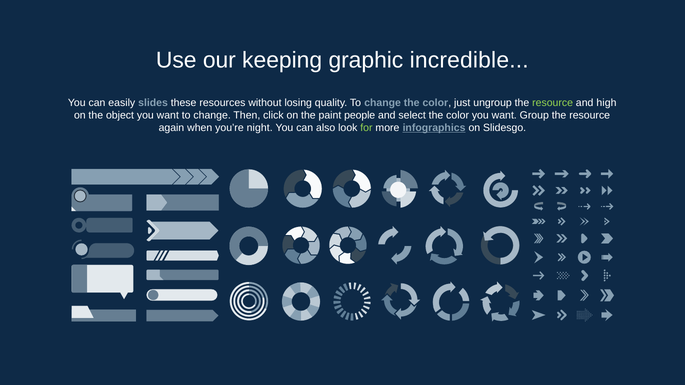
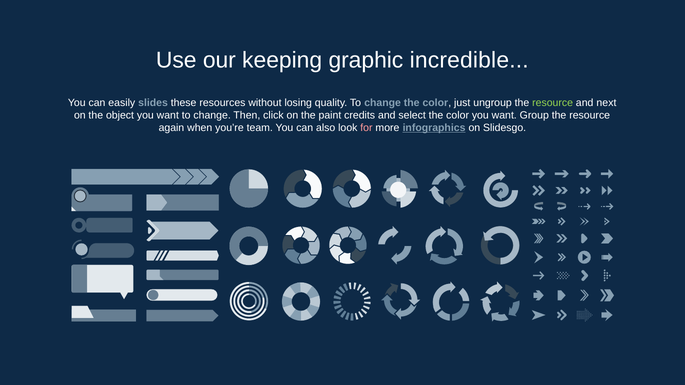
high: high -> next
people: people -> credits
night: night -> team
for colour: light green -> pink
